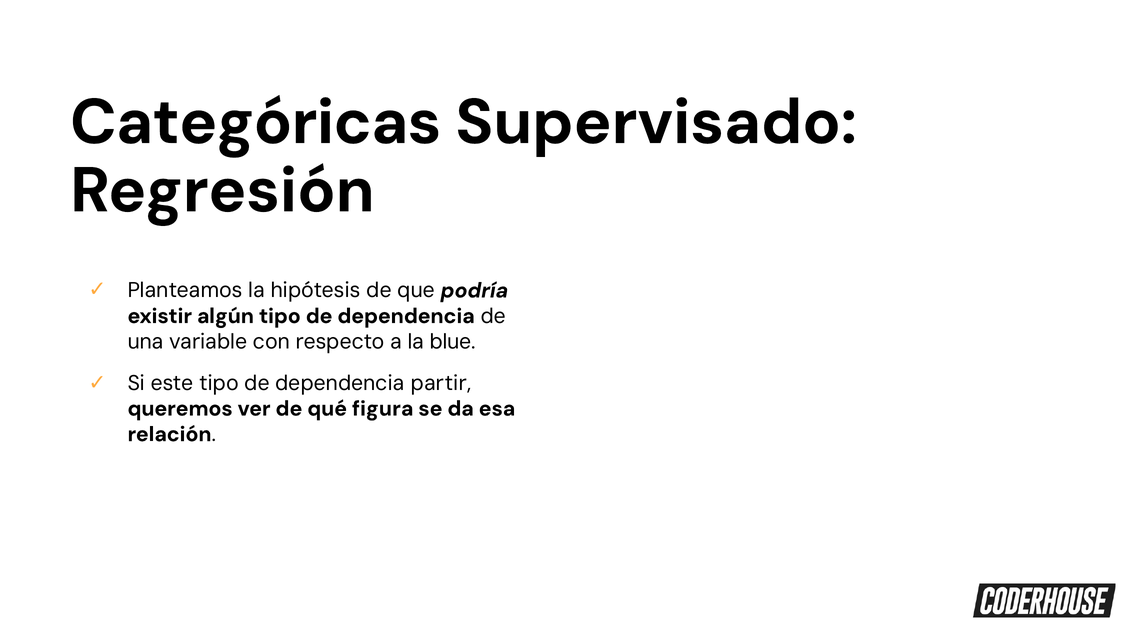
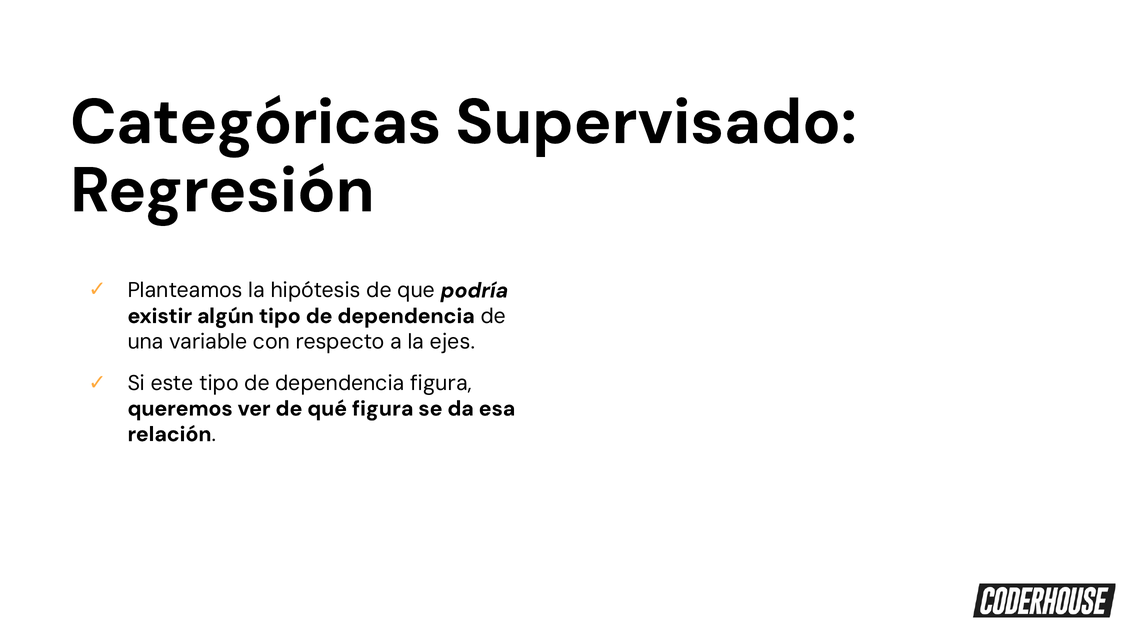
blue: blue -> ejes
dependencia partir: partir -> figura
